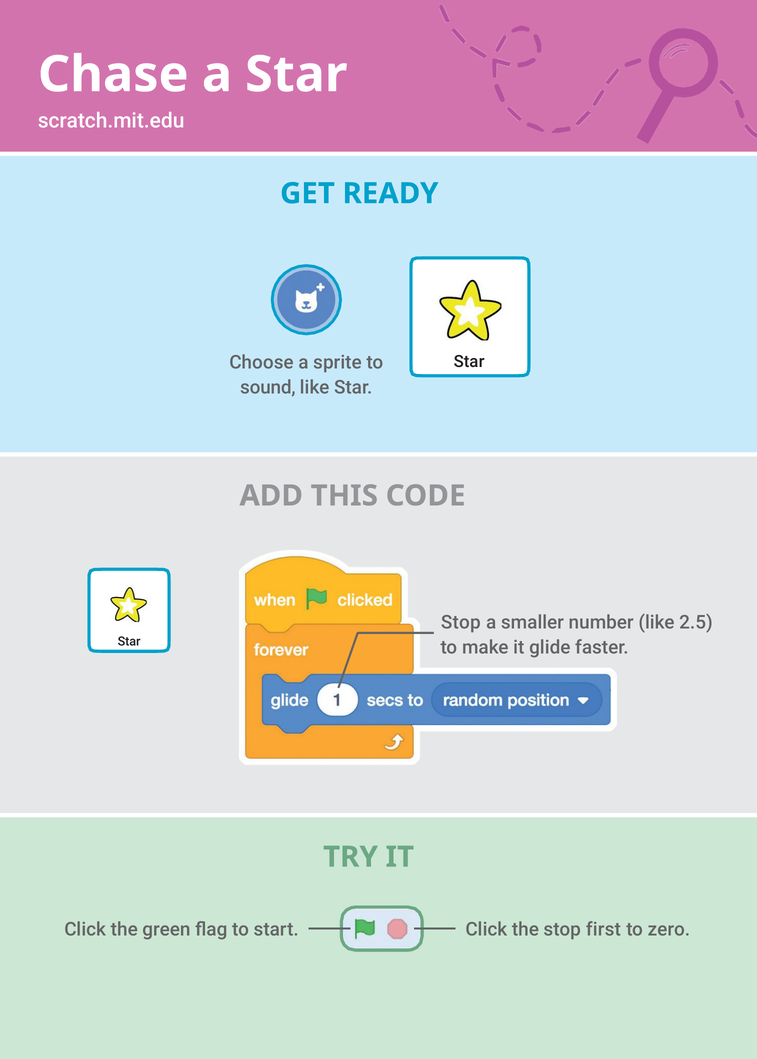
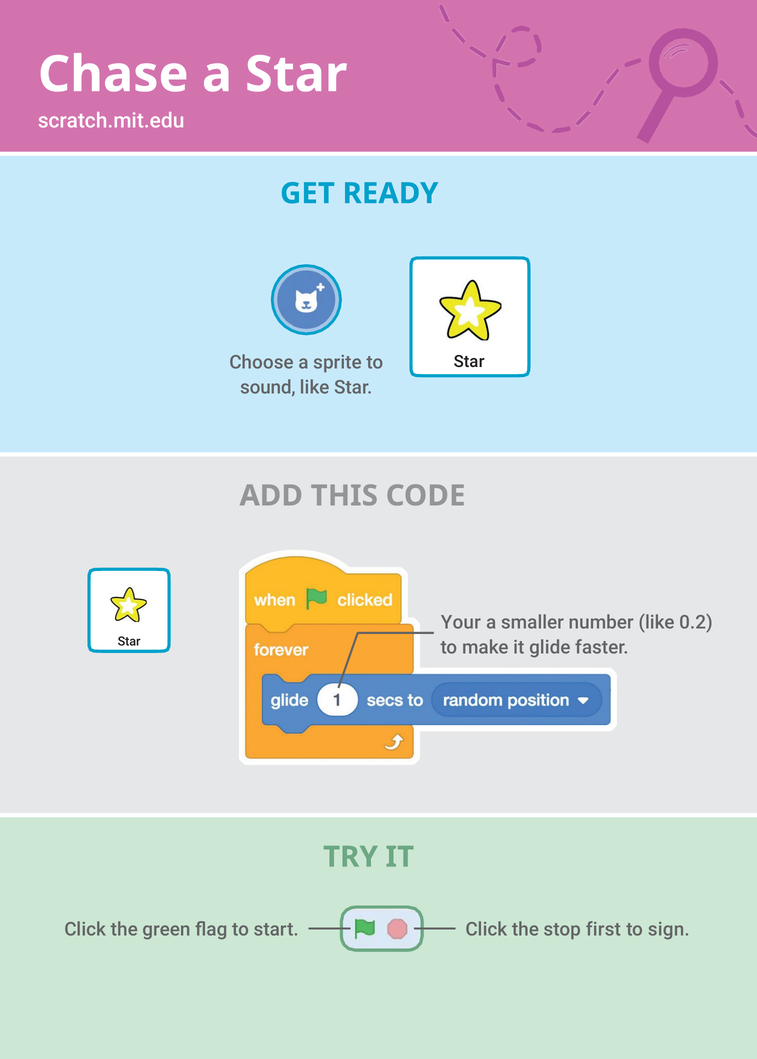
Stop at (461, 623): Stop -> Your
2.5: 2.5 -> 0.2
zero: zero -> sign
